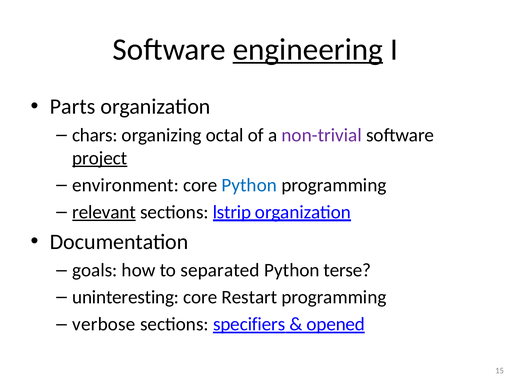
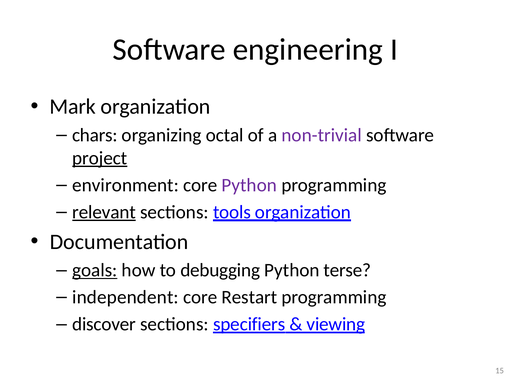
engineering underline: present -> none
Parts: Parts -> Mark
Python at (249, 185) colour: blue -> purple
lstrip: lstrip -> tools
goals underline: none -> present
separated: separated -> debugging
uninteresting: uninteresting -> independent
verbose: verbose -> discover
opened: opened -> viewing
